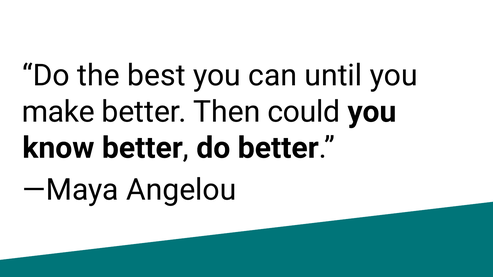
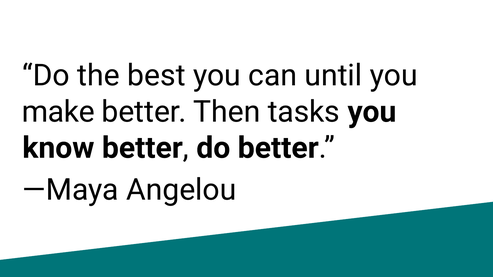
could: could -> tasks
